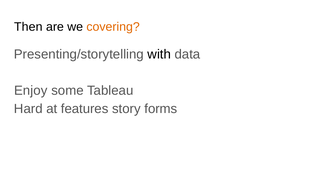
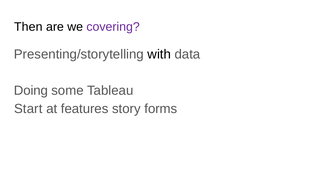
covering colour: orange -> purple
Enjoy: Enjoy -> Doing
Hard: Hard -> Start
